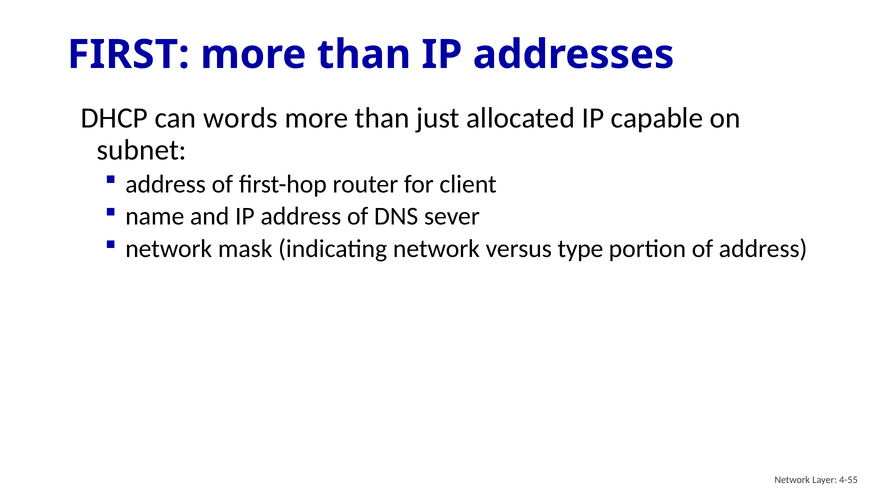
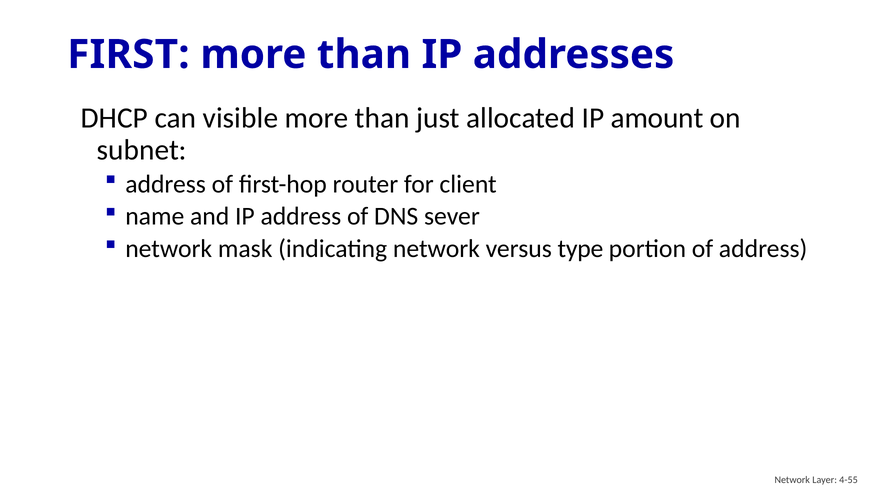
words: words -> visible
capable: capable -> amount
